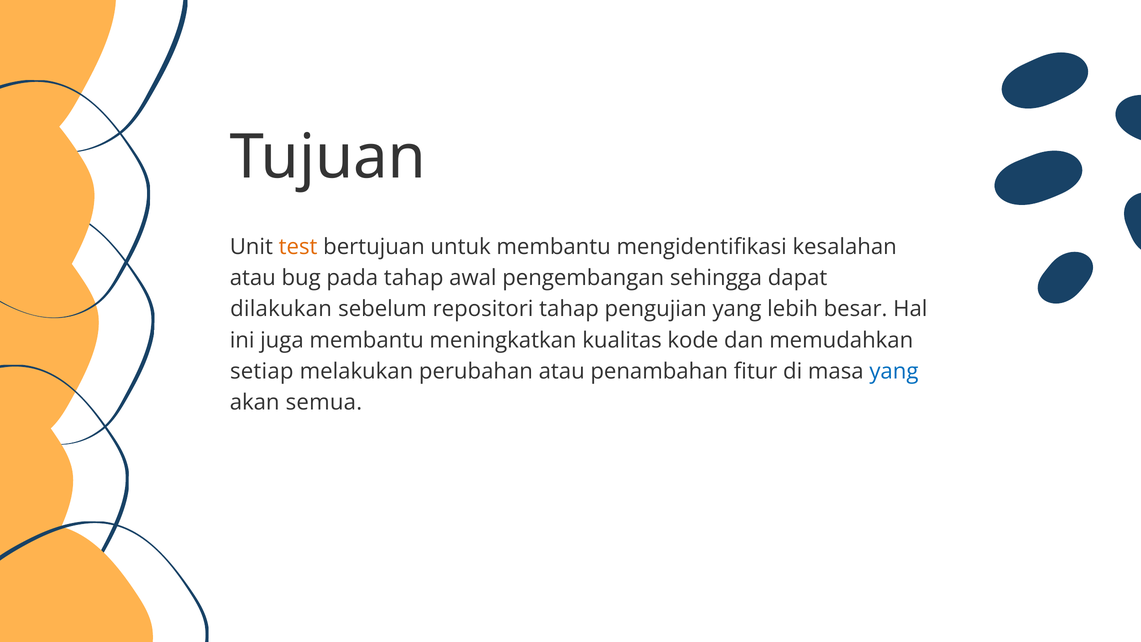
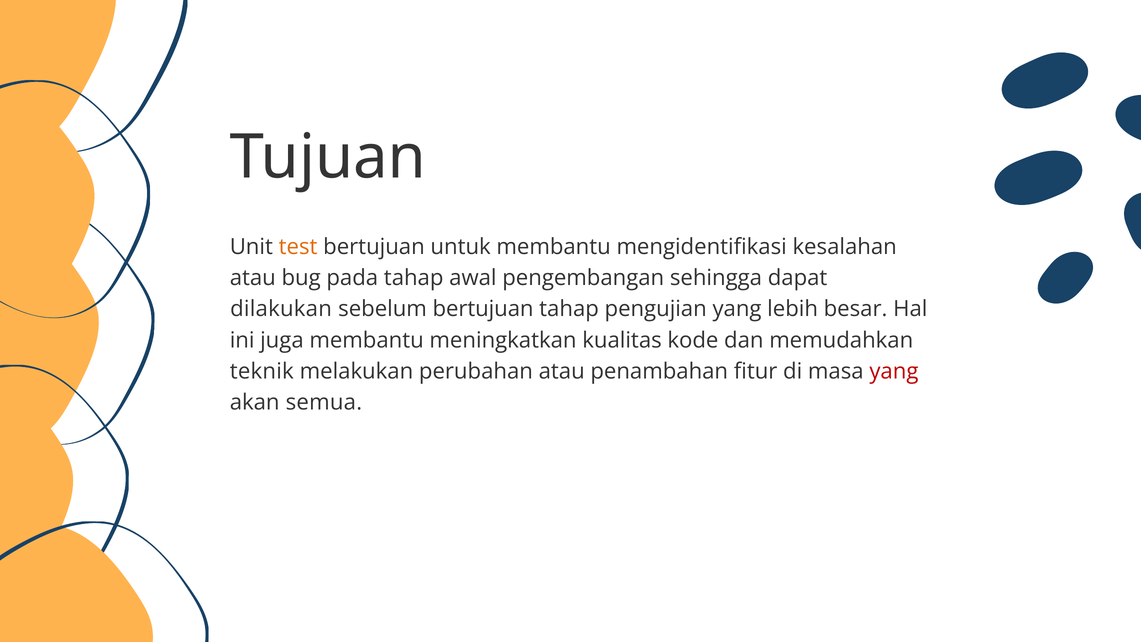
sebelum repositori: repositori -> bertujuan
setiap: setiap -> teknik
yang at (894, 371) colour: blue -> red
